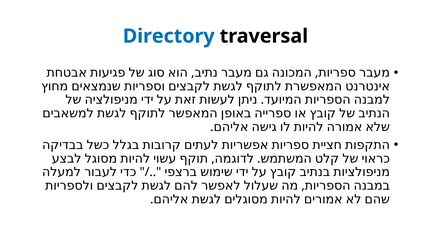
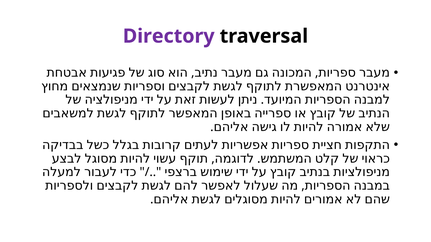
Directory colour: blue -> purple
